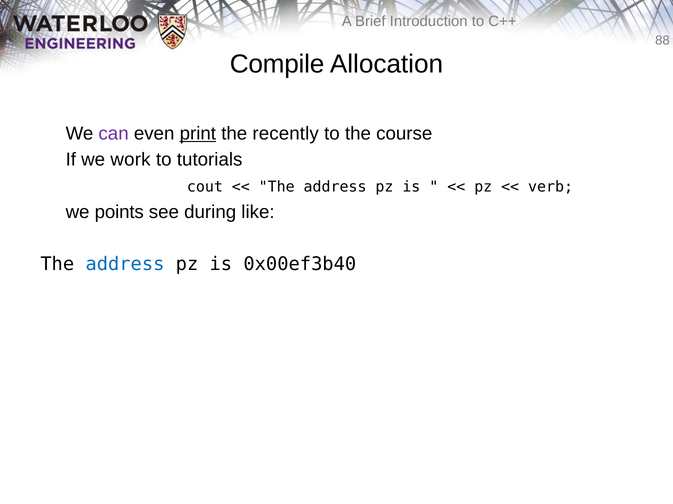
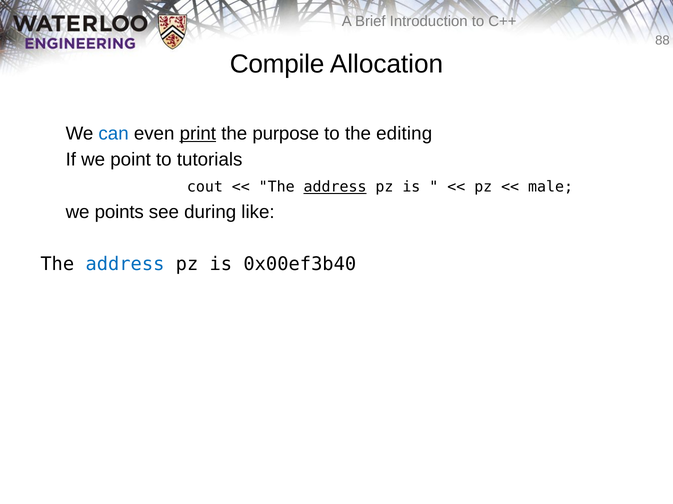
can colour: purple -> blue
recently: recently -> purpose
course: course -> editing
work: work -> point
address at (335, 187) underline: none -> present
verb: verb -> male
